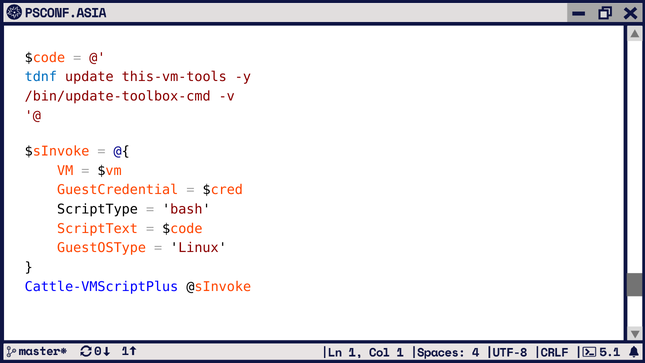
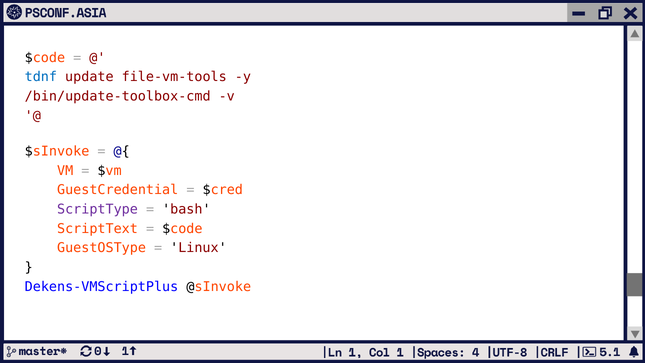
this-vm-tools: this-vm-tools -> file-vm-tools
ScriptType colour: black -> purple
Cattle-VMScriptPlus: Cattle-VMScriptPlus -> Dekens-VMScriptPlus
